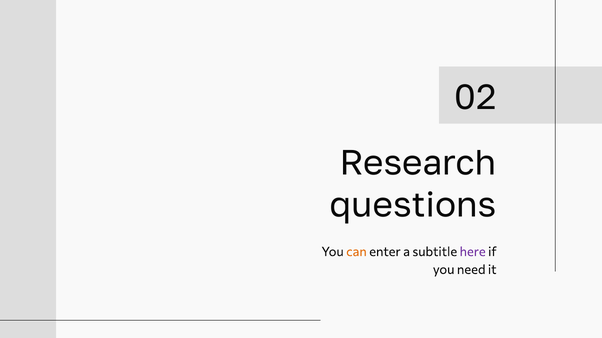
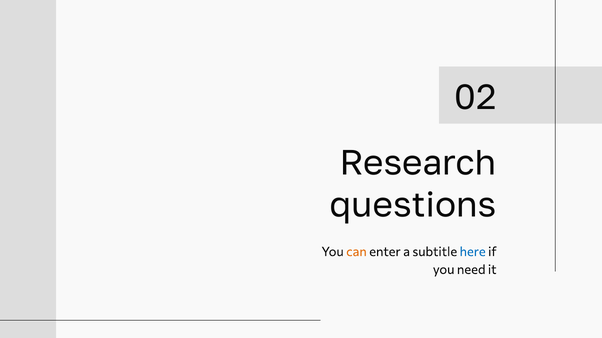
here colour: purple -> blue
